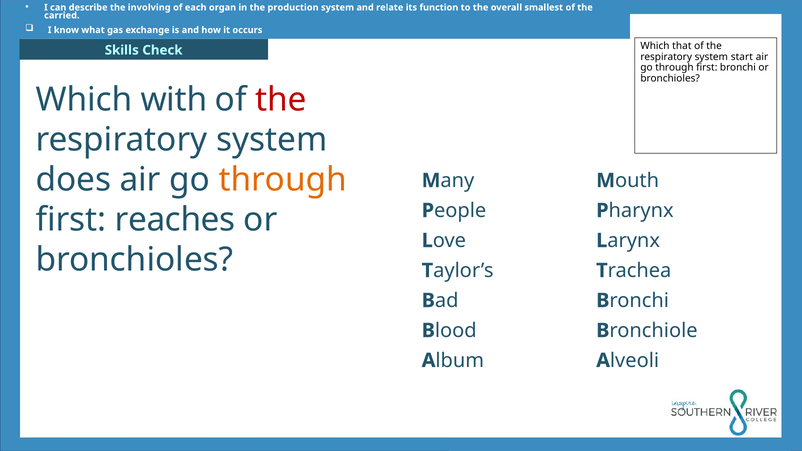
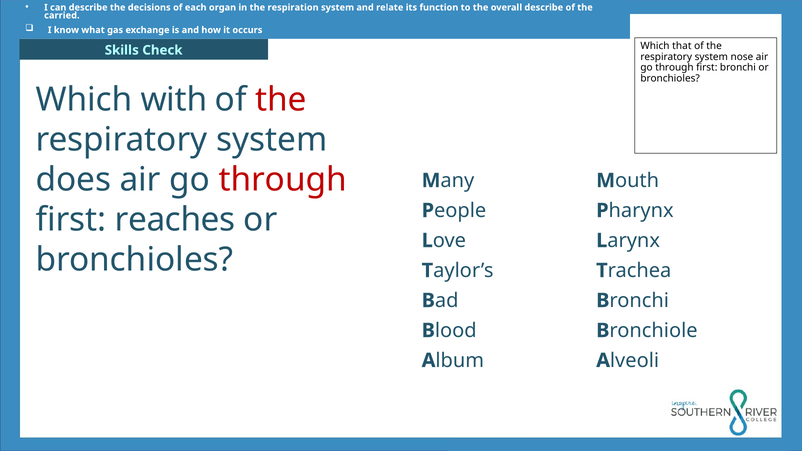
involving: involving -> decisions
production: production -> respiration
overall smallest: smallest -> describe
start: start -> nose
through at (283, 180) colour: orange -> red
